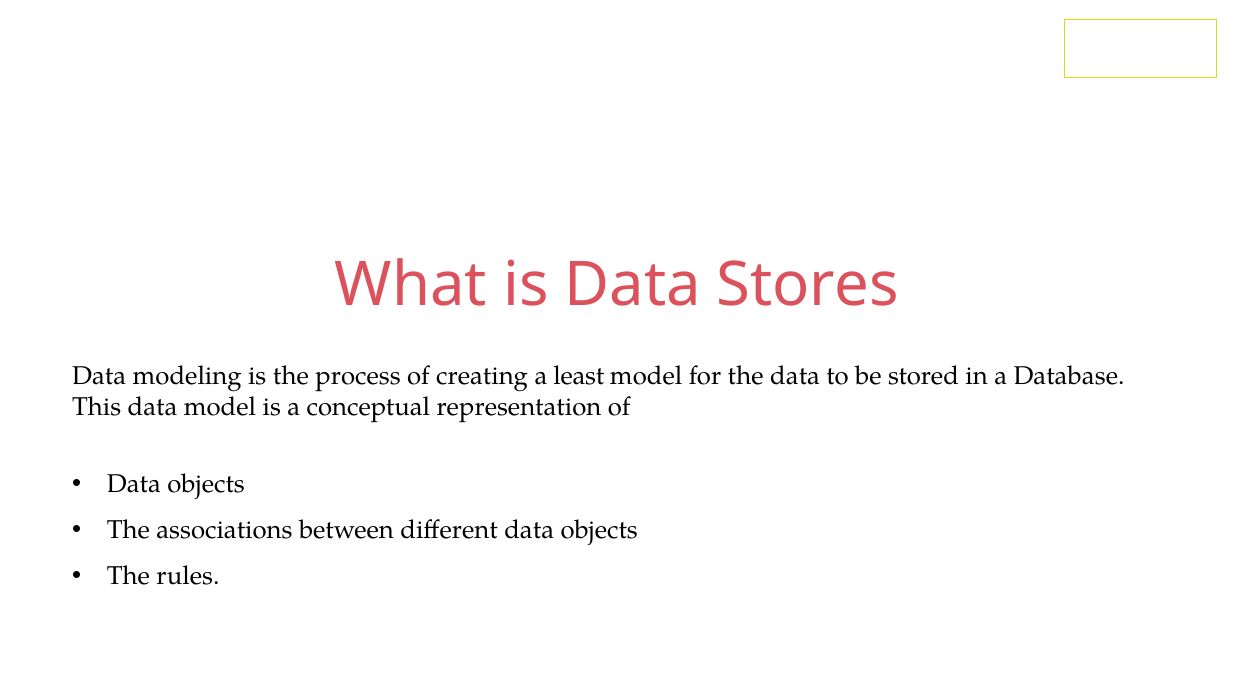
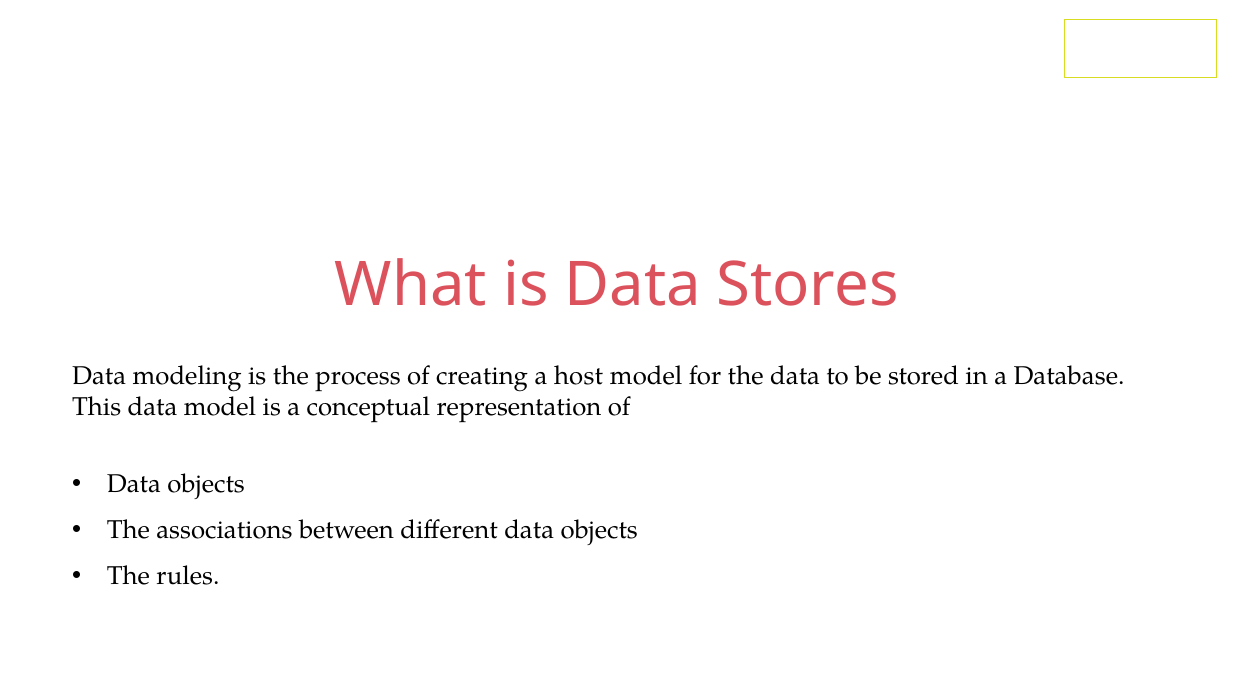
least: least -> host
